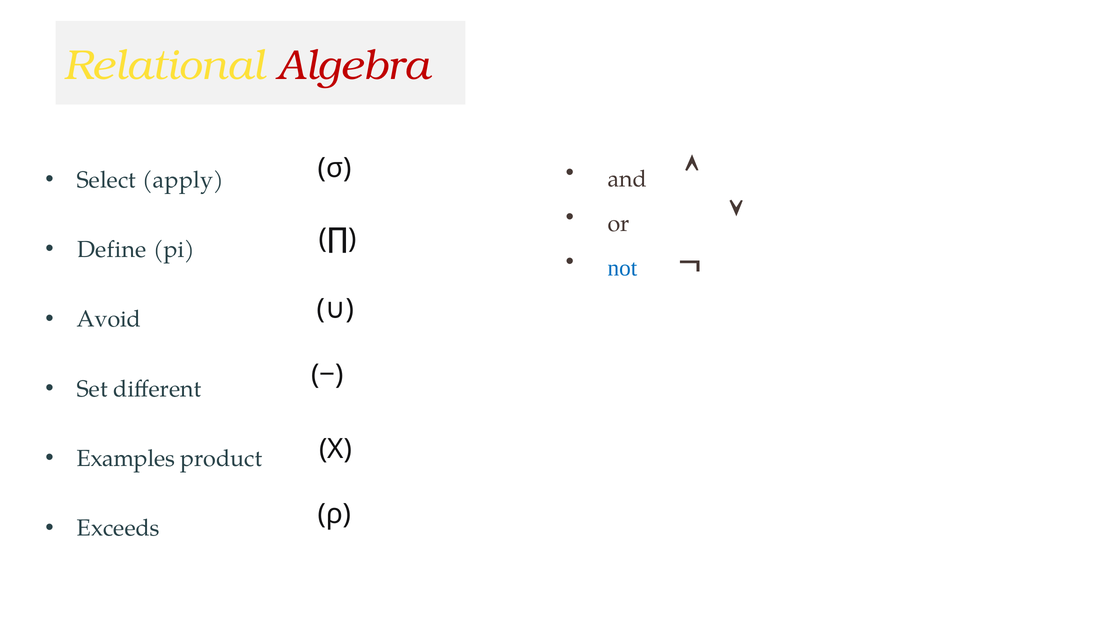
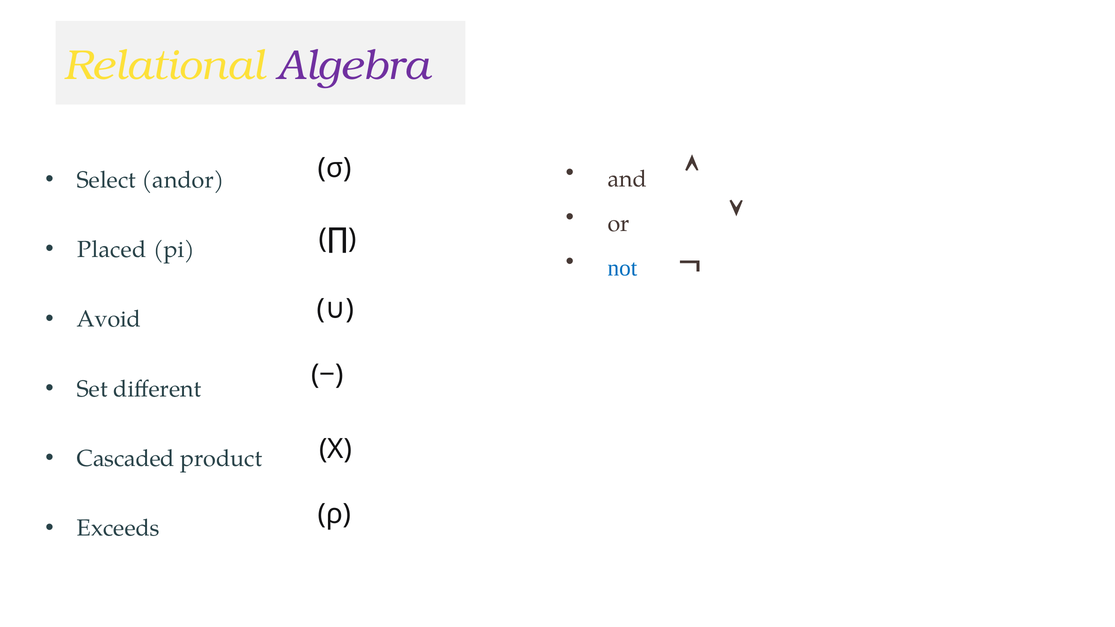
Algebra colour: red -> purple
apply: apply -> andor
Define: Define -> Placed
Examples: Examples -> Cascaded
